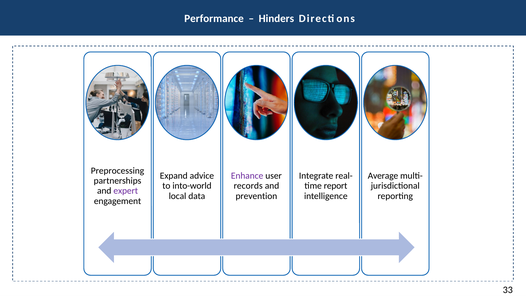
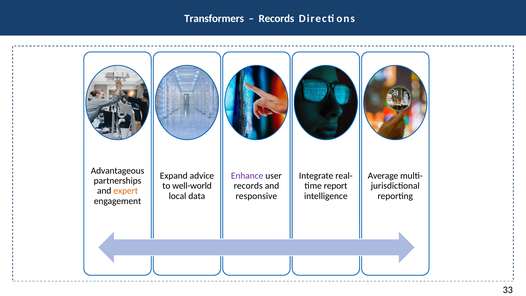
Performance: Performance -> Transformers
Hinders at (276, 18): Hinders -> Records
Preprocessing: Preprocessing -> Advantageous
into-world: into-world -> well-world
expert colour: purple -> orange
prevention: prevention -> responsive
